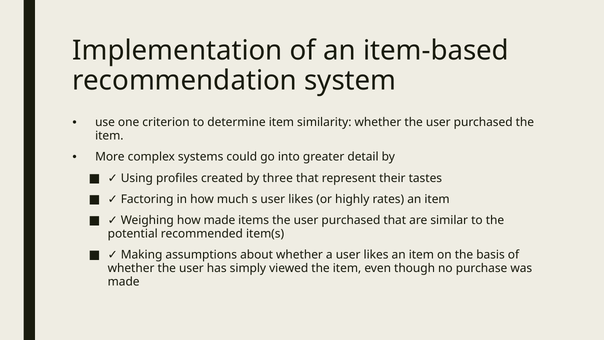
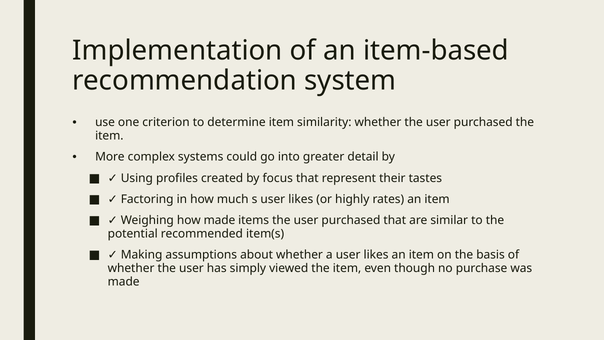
three: three -> focus
